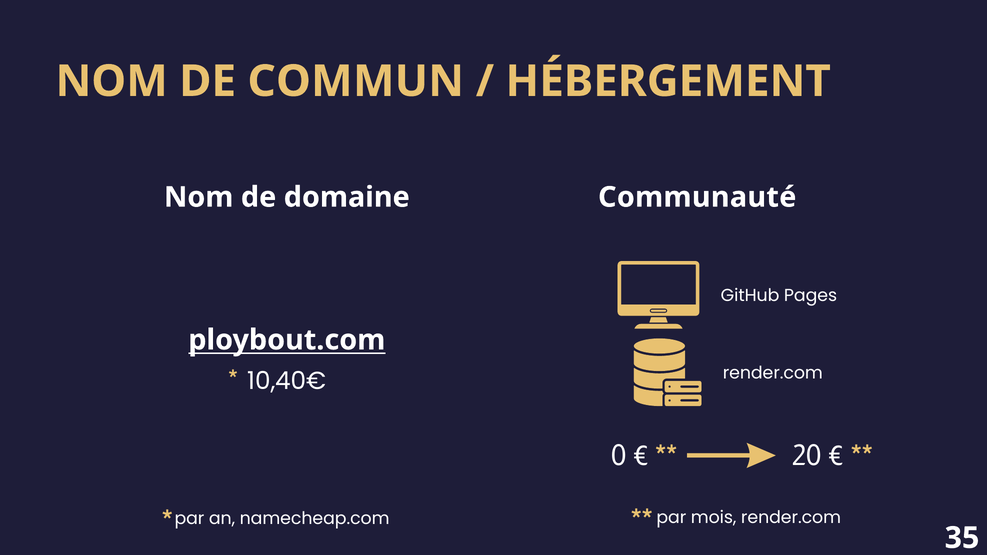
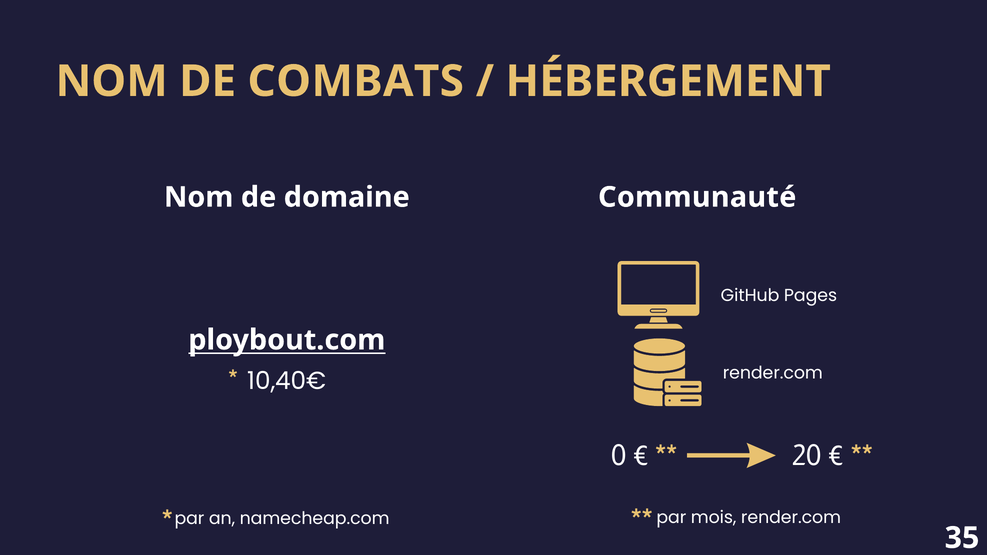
COMMUN: COMMUN -> COMBATS
